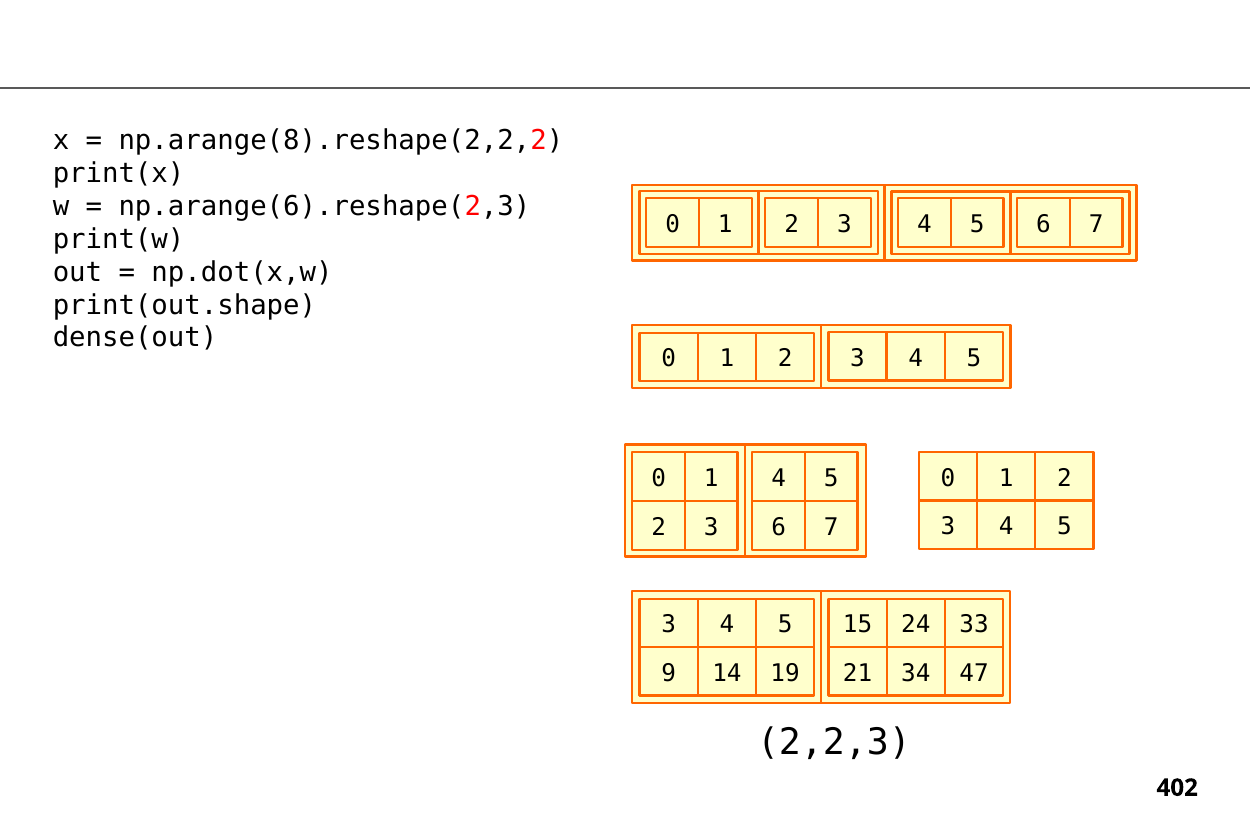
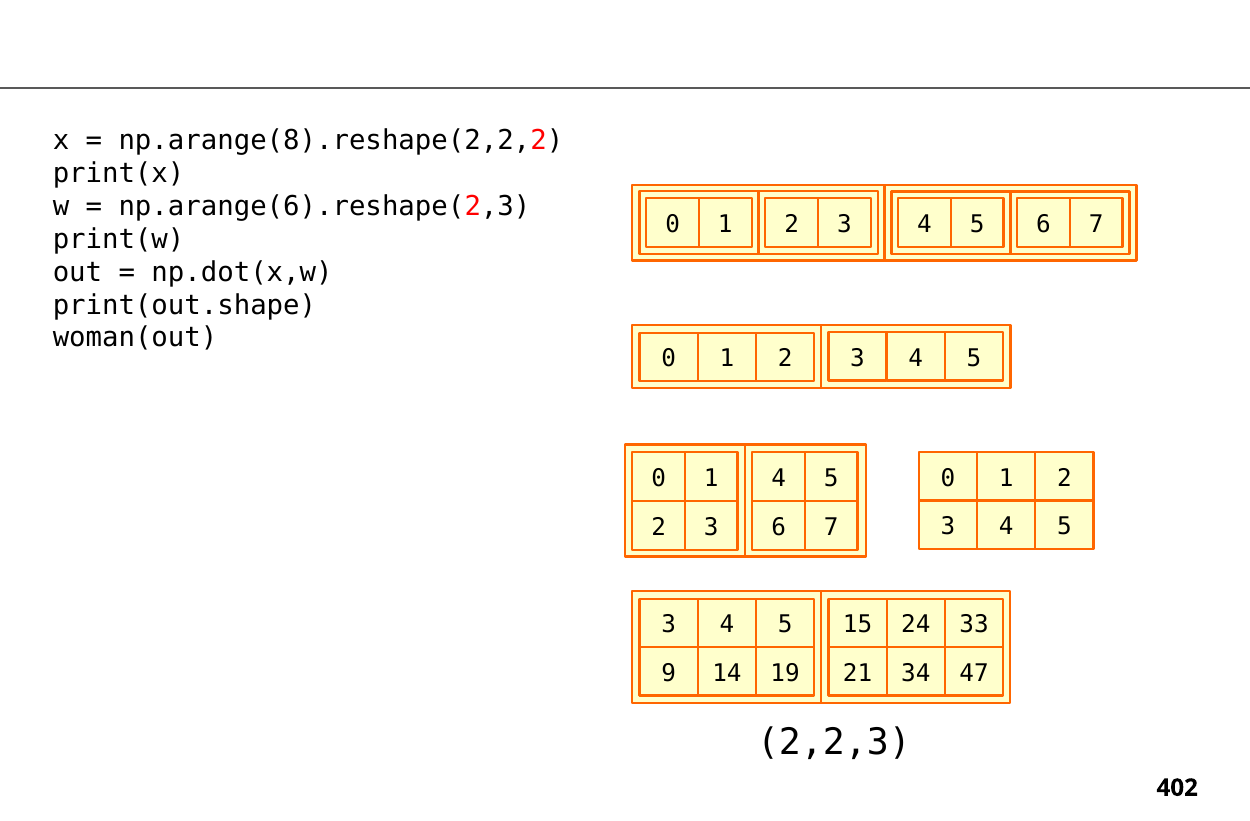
dense(out: dense(out -> woman(out
